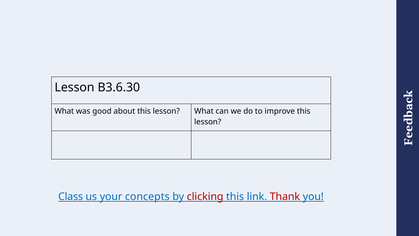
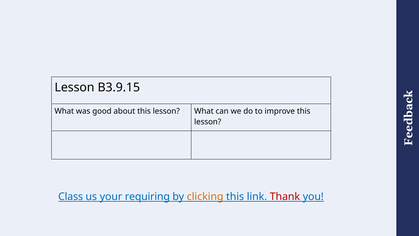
B3.6.30: B3.6.30 -> B3.9.15
concepts: concepts -> requiring
clicking colour: red -> orange
